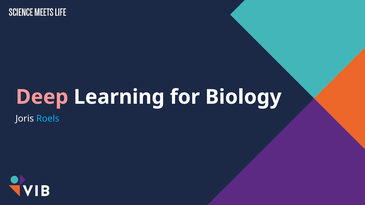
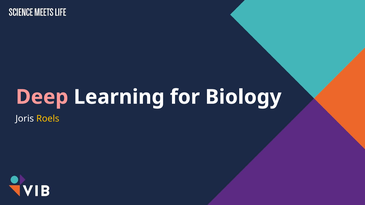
Roels colour: light blue -> yellow
